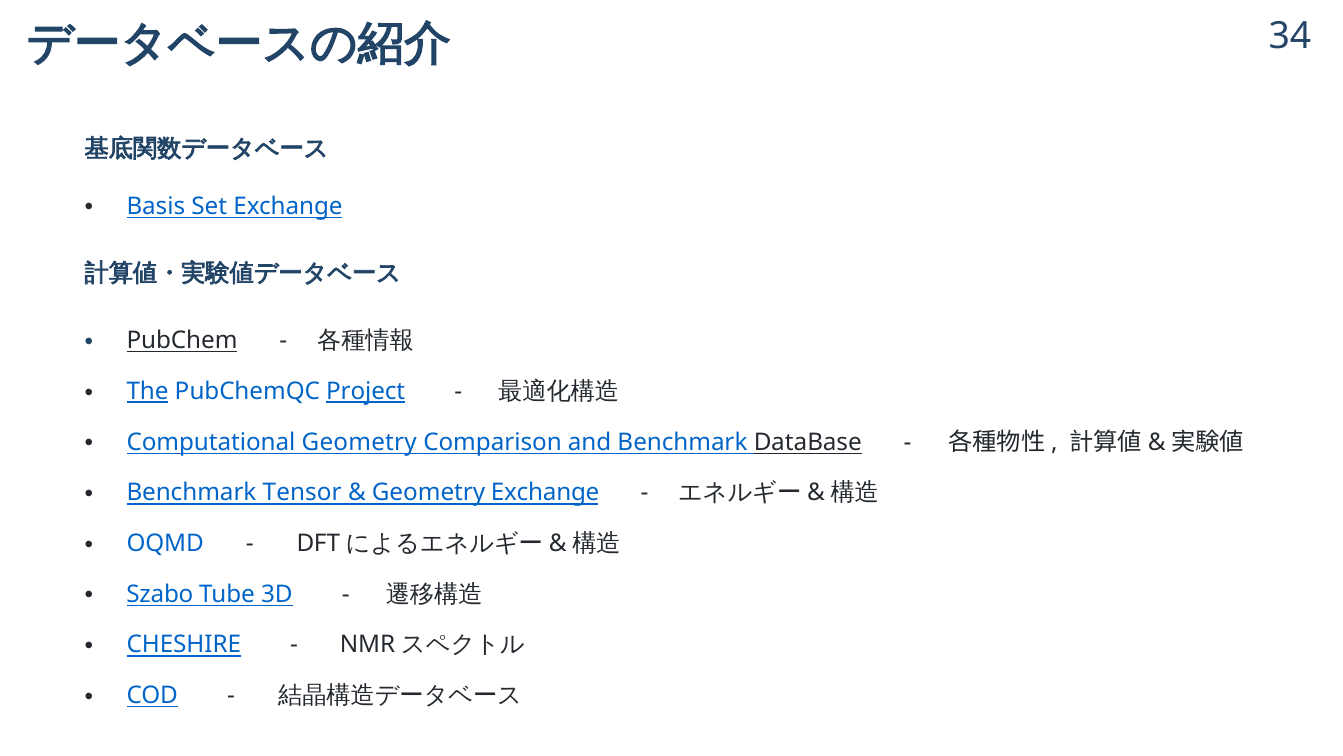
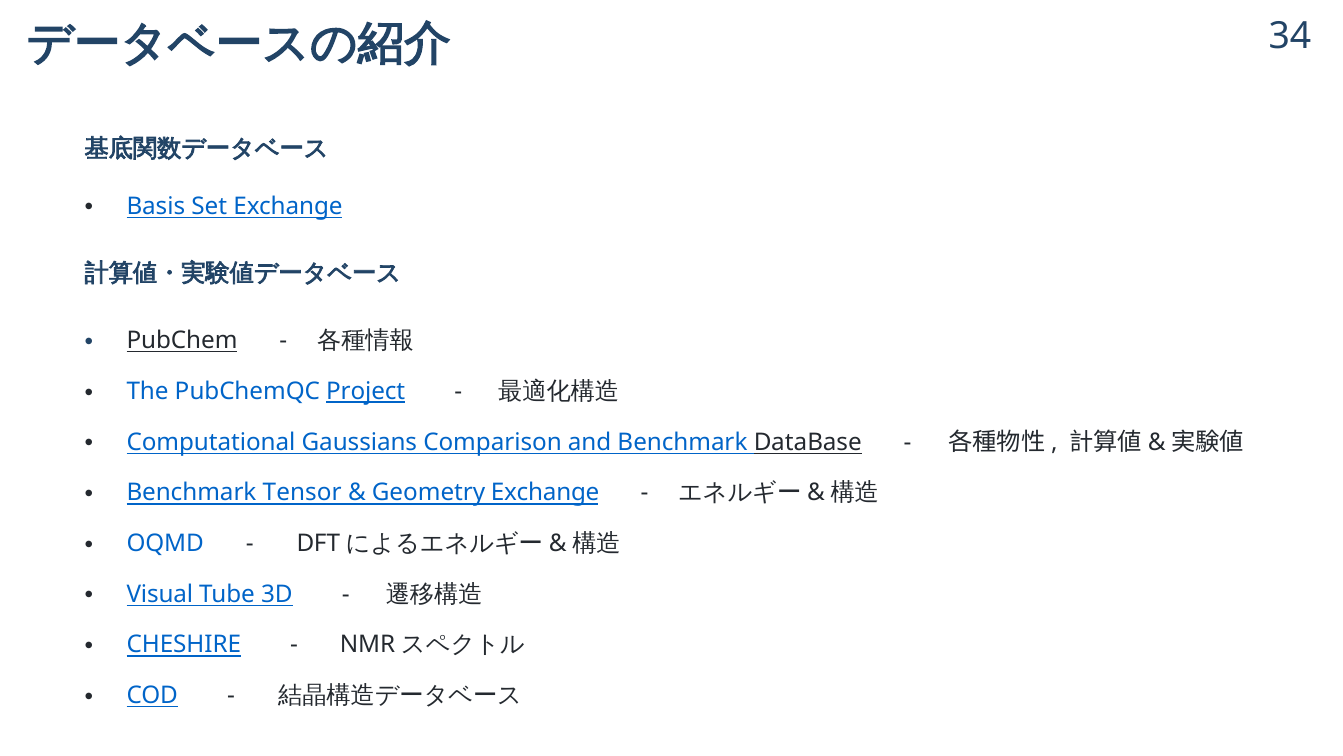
The underline: present -> none
Computational Geometry: Geometry -> Gaussians
Szabo: Szabo -> Visual
